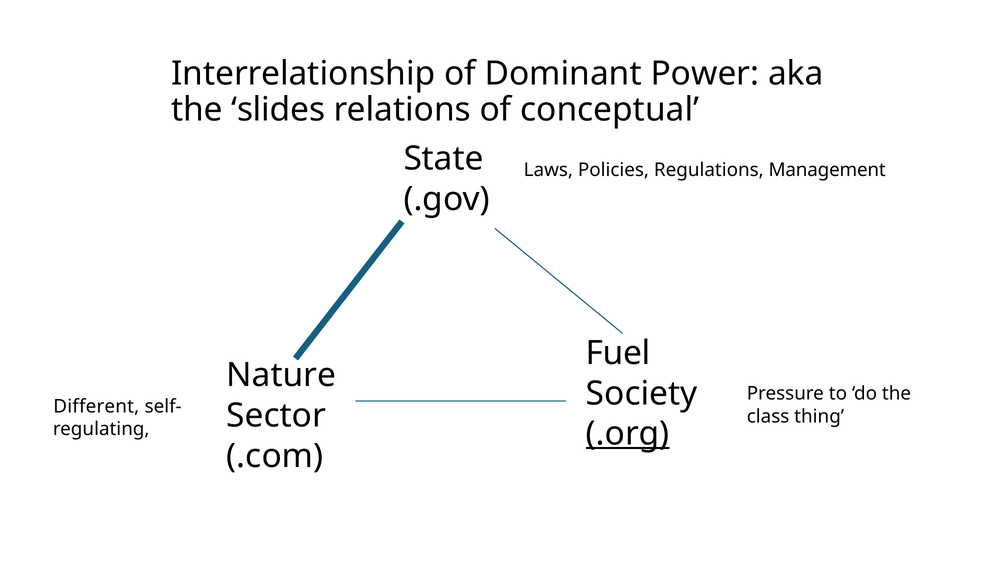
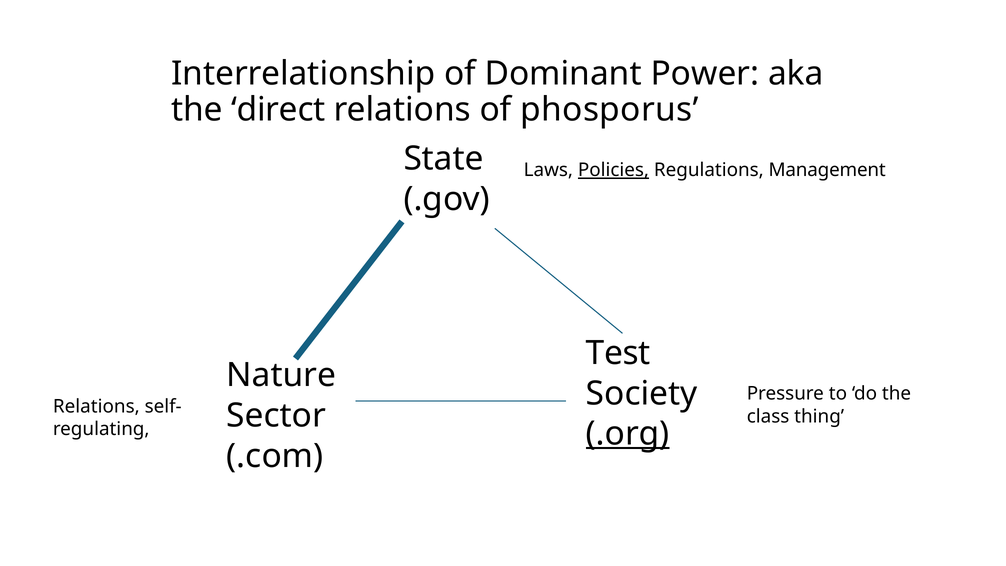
slides: slides -> direct
conceptual: conceptual -> phosporus
Policies underline: none -> present
Fuel: Fuel -> Test
Different at (96, 406): Different -> Relations
